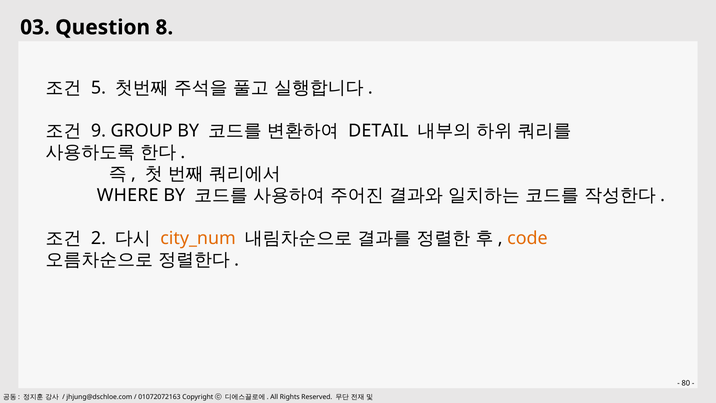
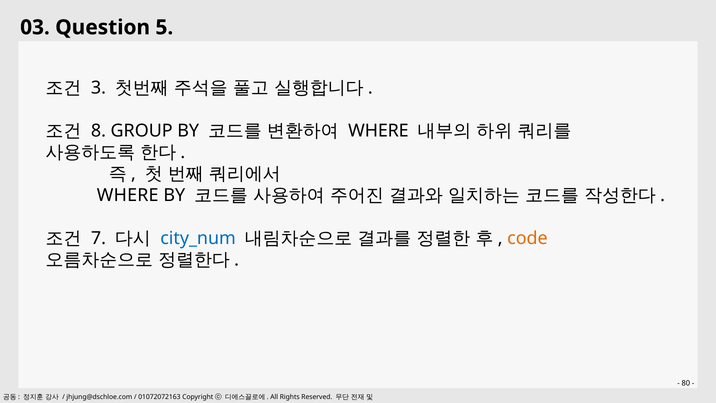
8: 8 -> 5
5: 5 -> 3
9: 9 -> 8
DETAIL at (378, 131): DETAIL -> WHERE
2: 2 -> 7
city_num colour: orange -> blue
